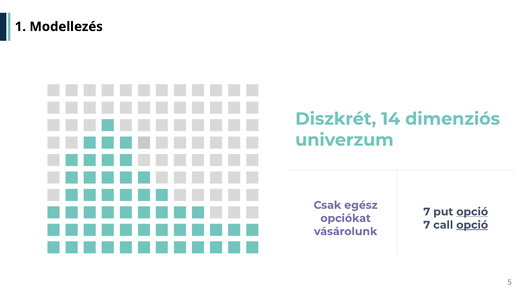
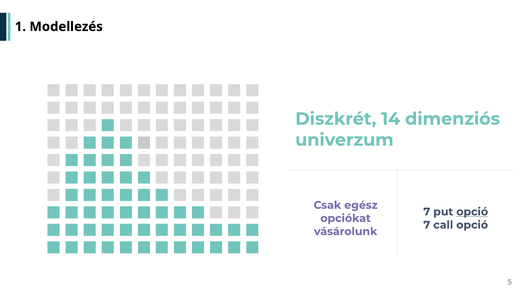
opció at (472, 225) underline: present -> none
